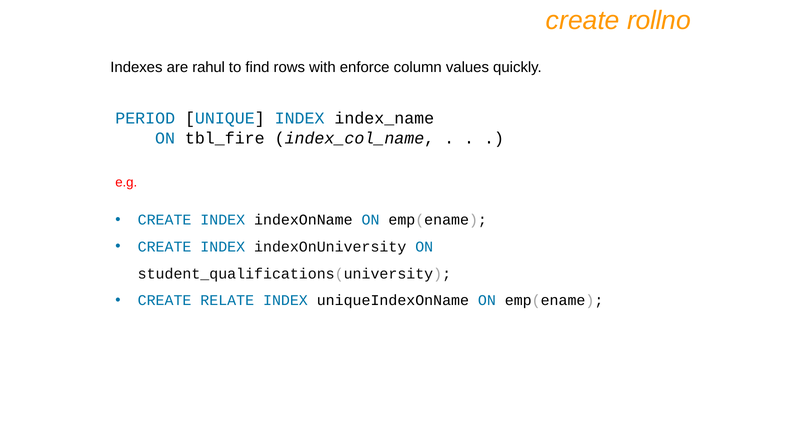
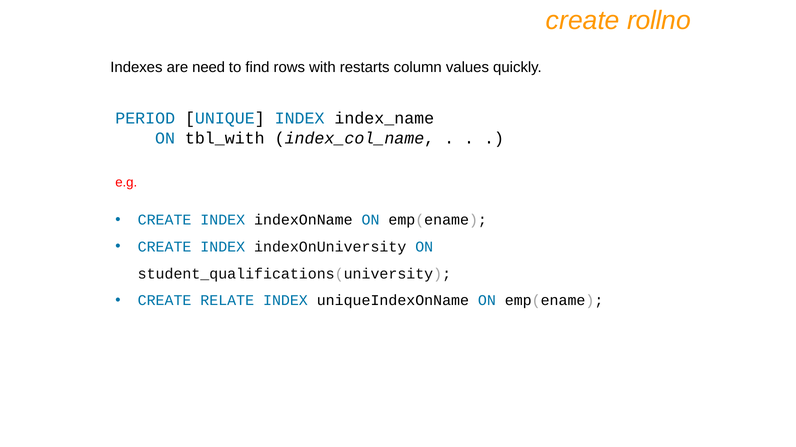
rahul: rahul -> need
enforce: enforce -> restarts
tbl_fire: tbl_fire -> tbl_with
